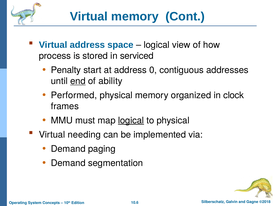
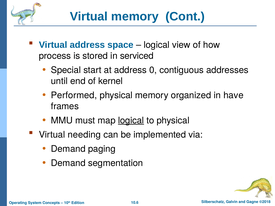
Penalty: Penalty -> Special
end underline: present -> none
ability: ability -> kernel
clock: clock -> have
